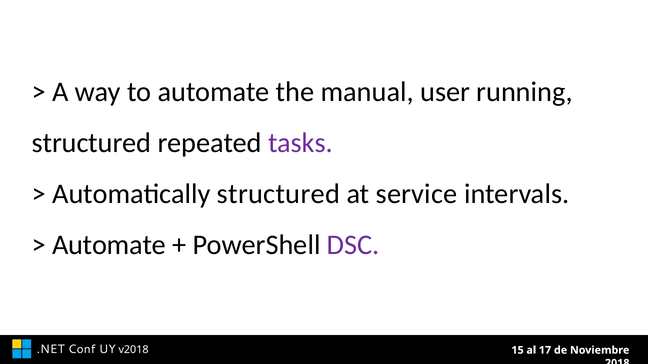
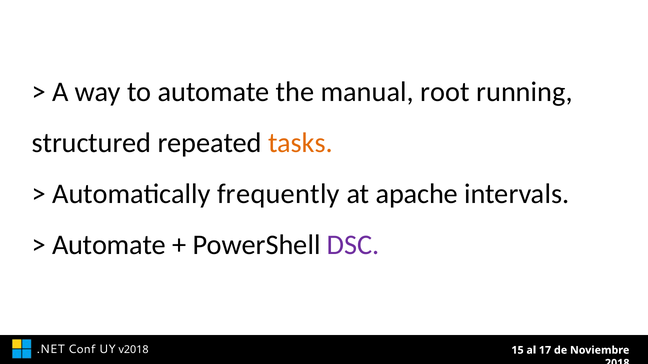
user: user -> root
tasks colour: purple -> orange
Automatically structured: structured -> frequently
service: service -> apache
